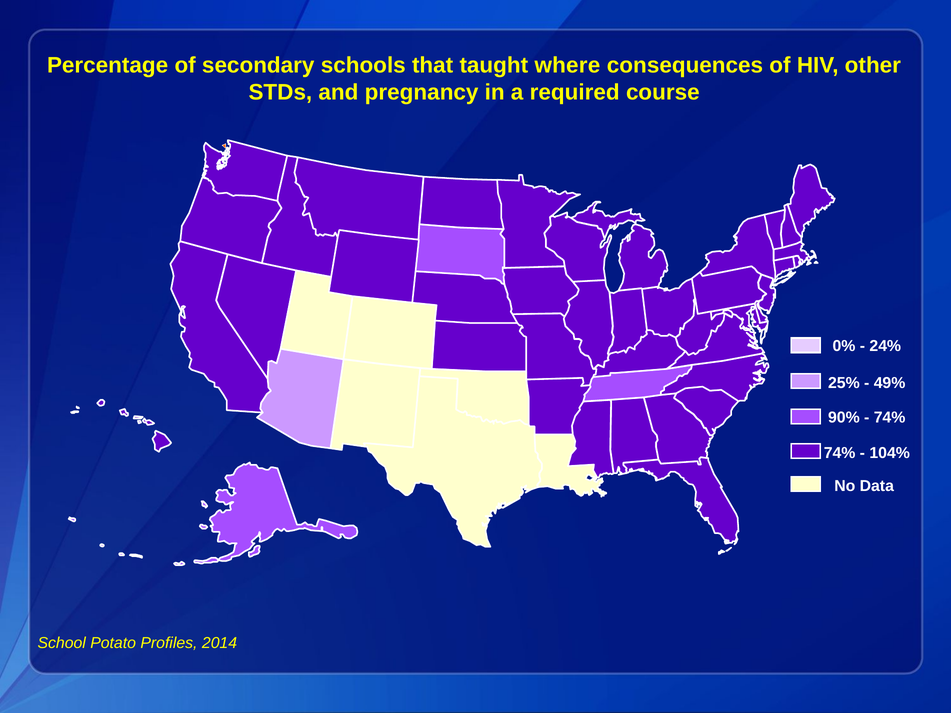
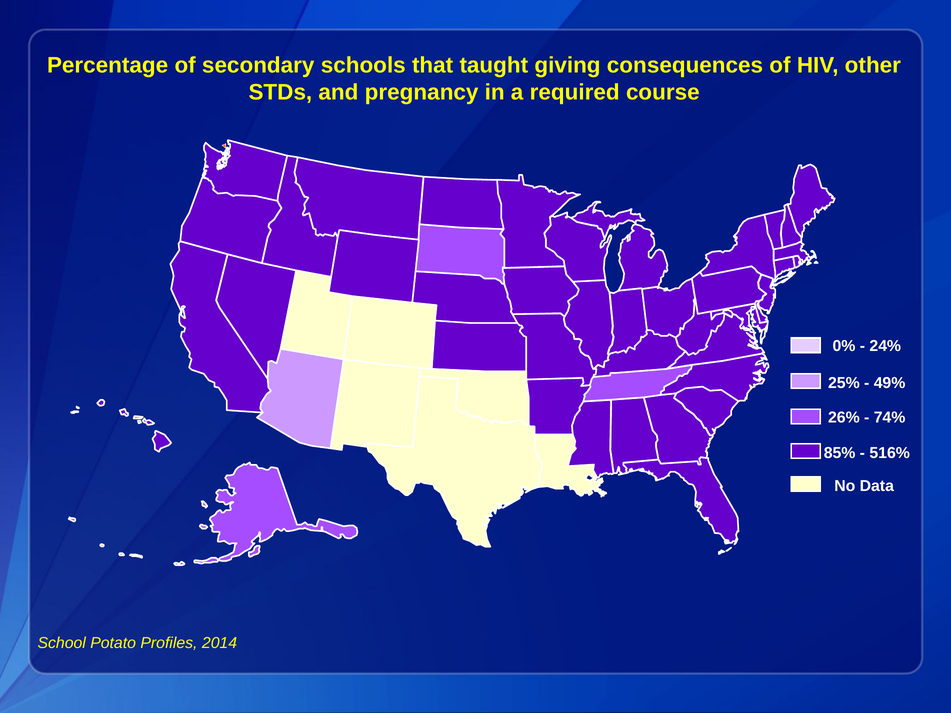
where: where -> giving
90%: 90% -> 26%
74% at (840, 453): 74% -> 85%
104%: 104% -> 516%
